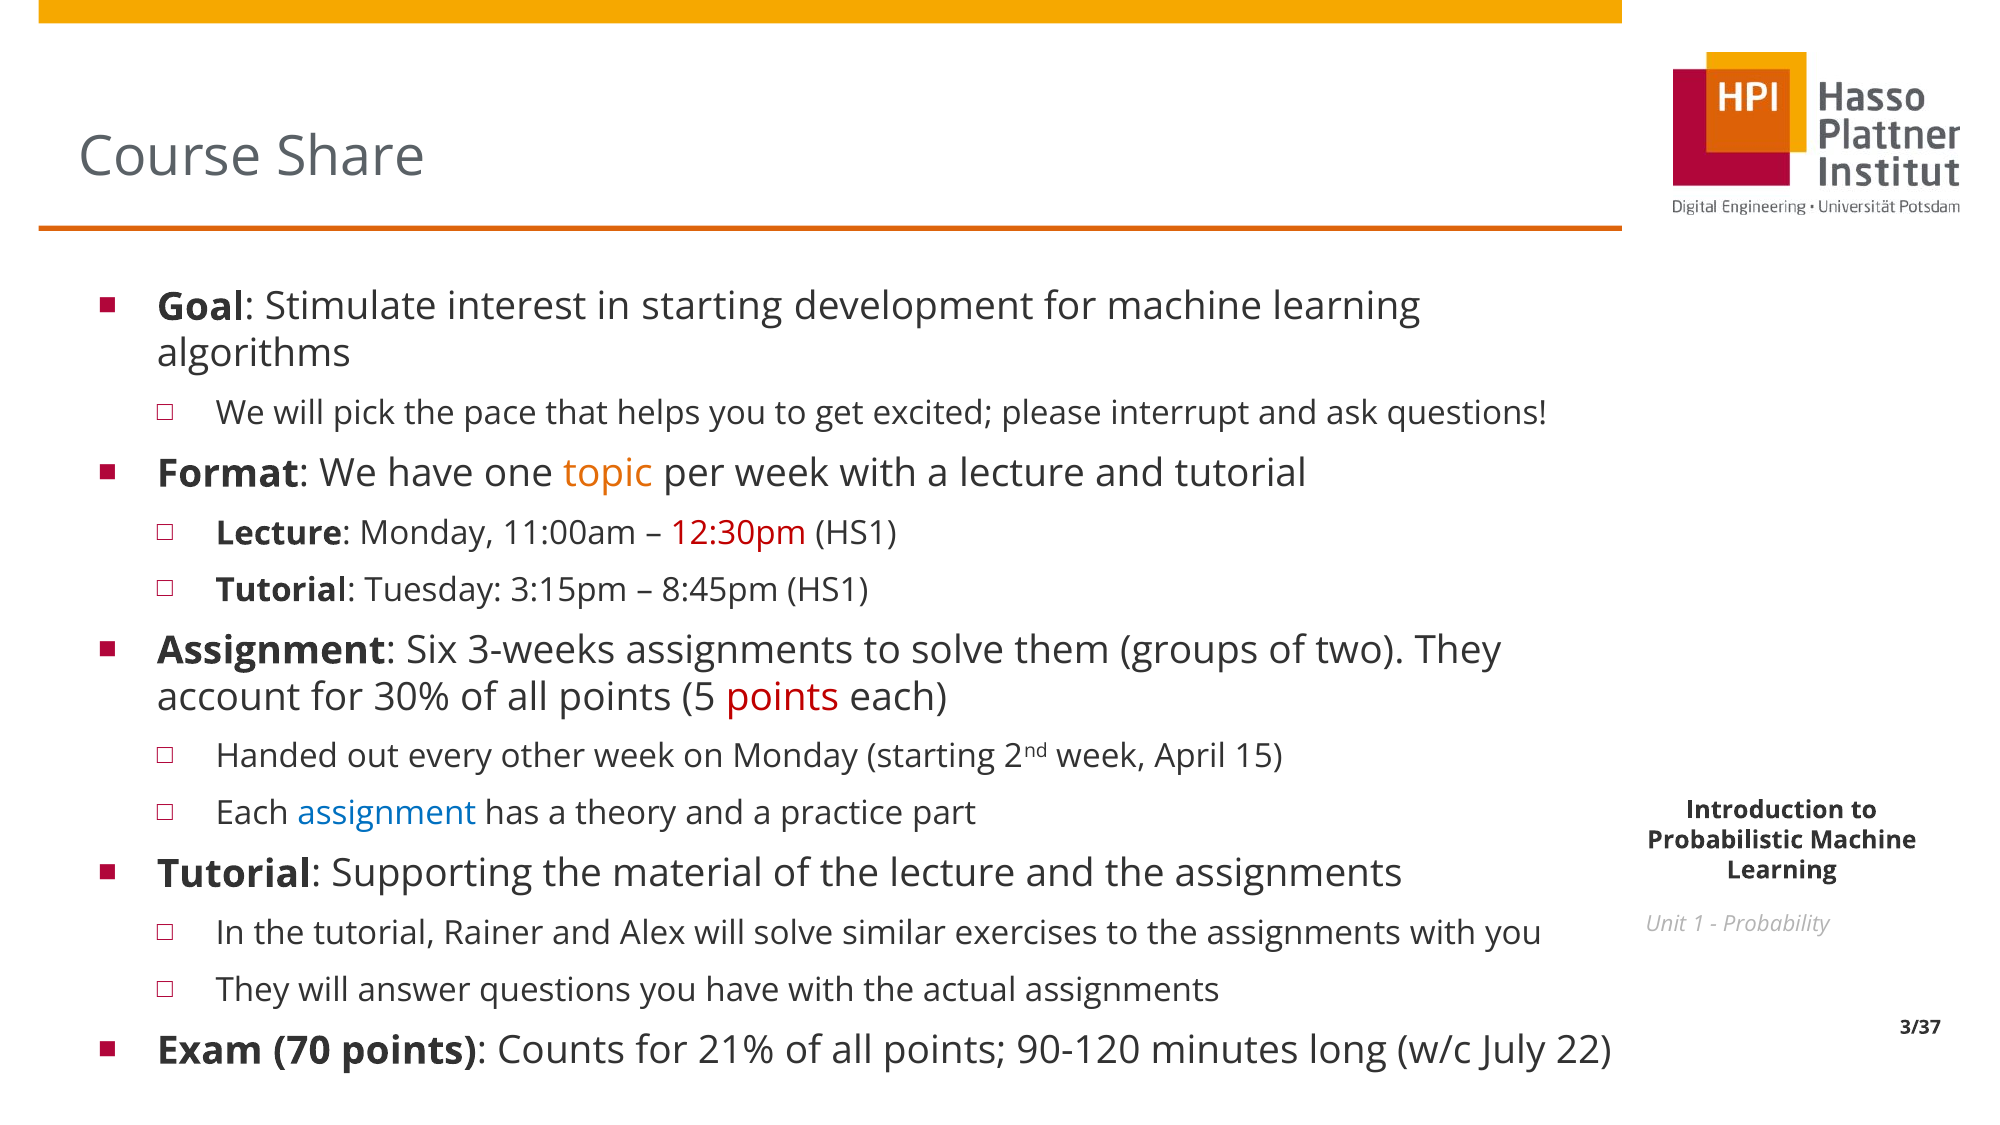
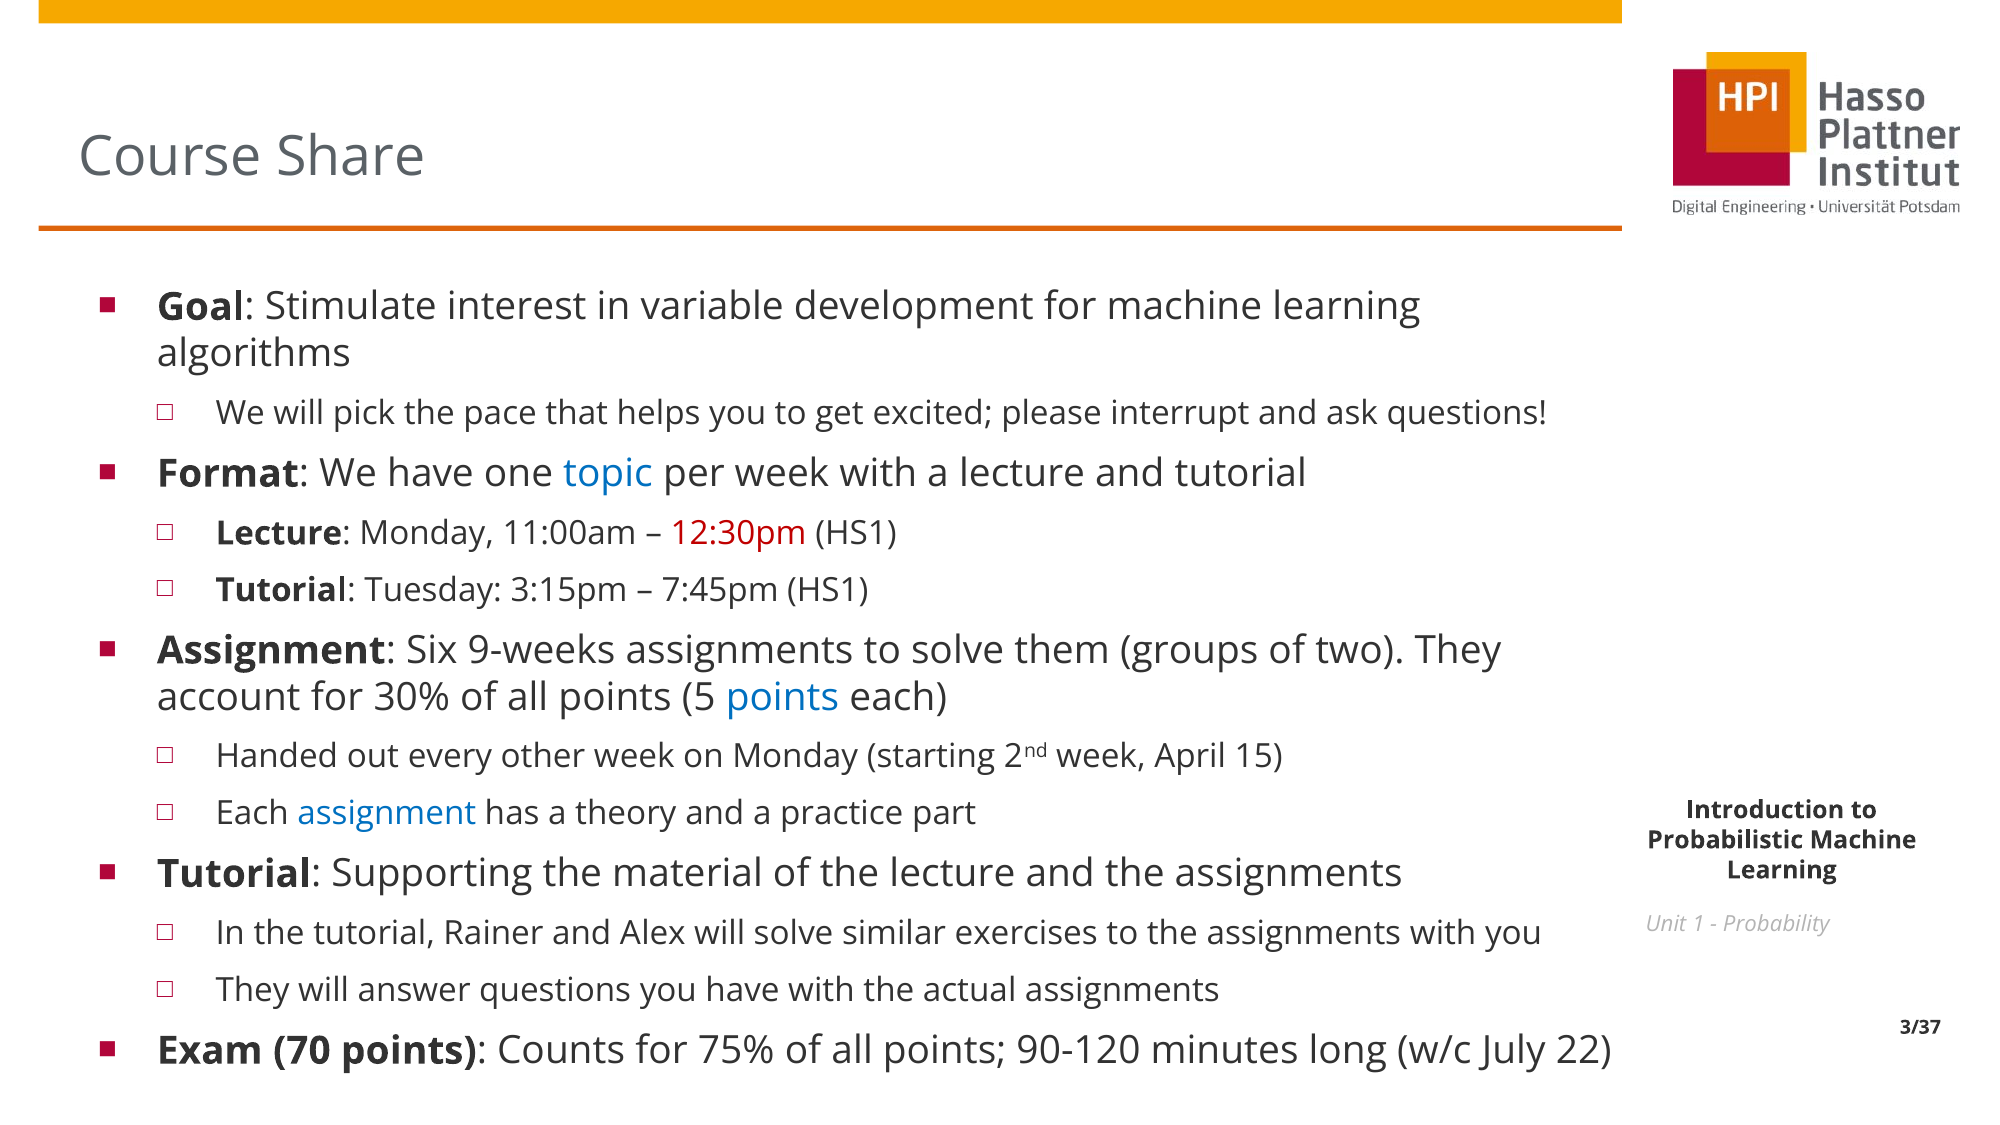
in starting: starting -> variable
topic colour: orange -> blue
8:45pm: 8:45pm -> 7:45pm
3-weeks: 3-weeks -> 9-weeks
points at (782, 697) colour: red -> blue
21%: 21% -> 75%
